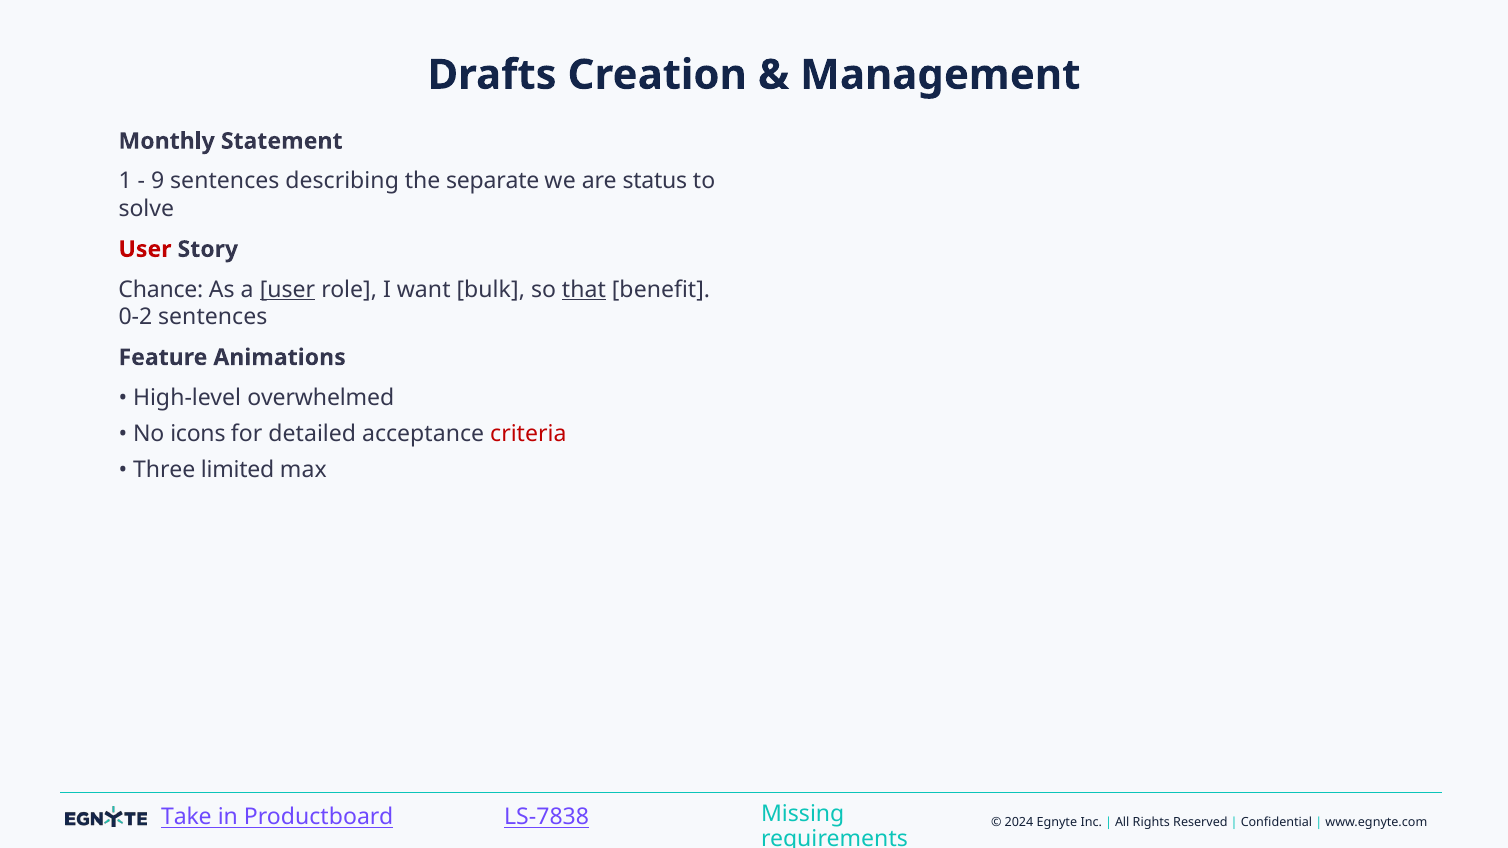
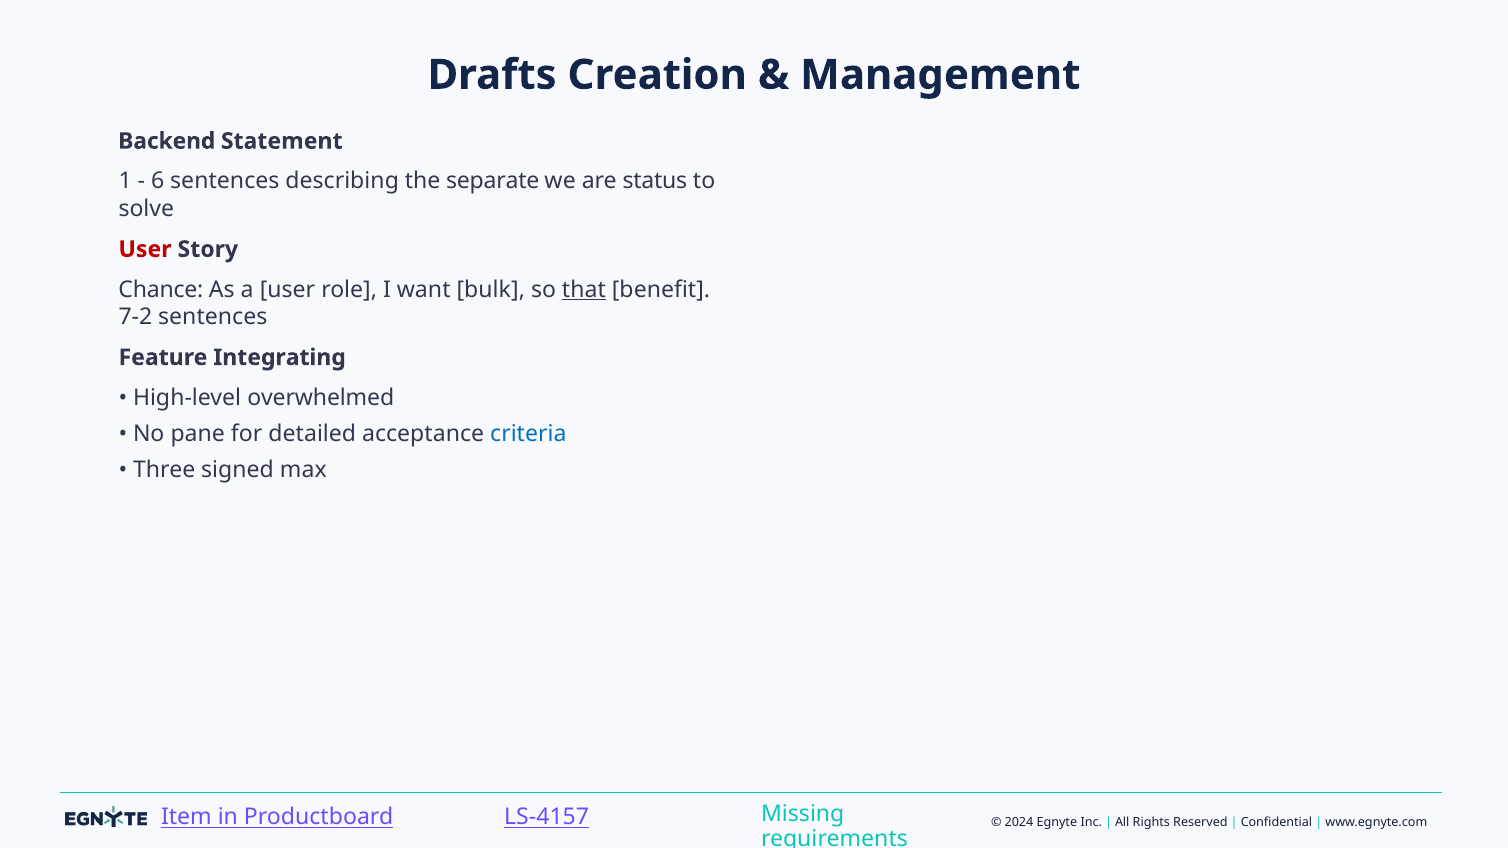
Monthly: Monthly -> Backend
9: 9 -> 6
user at (287, 290) underline: present -> none
0-2: 0-2 -> 7-2
Animations: Animations -> Integrating
icons: icons -> pane
criteria colour: red -> blue
limited: limited -> signed
Take: Take -> Item
LS-7838: LS-7838 -> LS-4157
